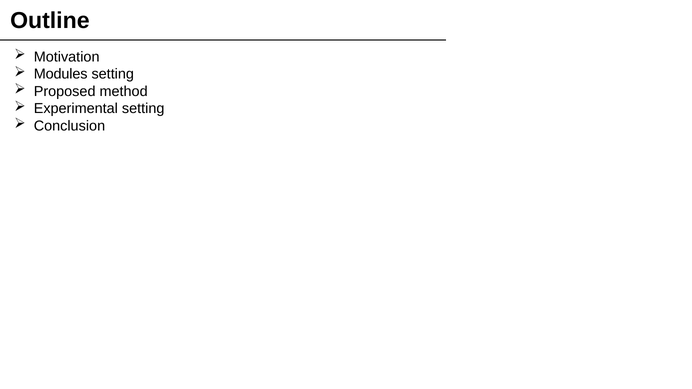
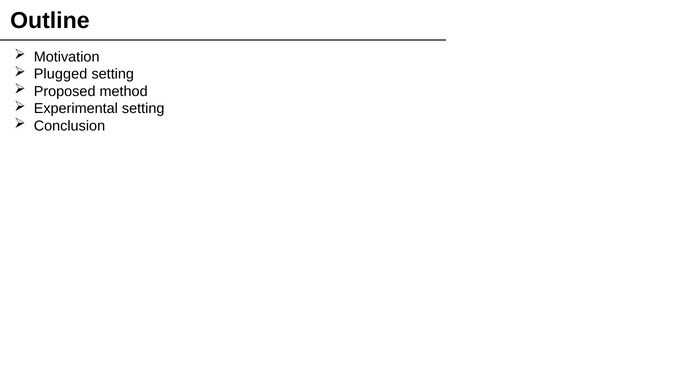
Modules: Modules -> Plugged
